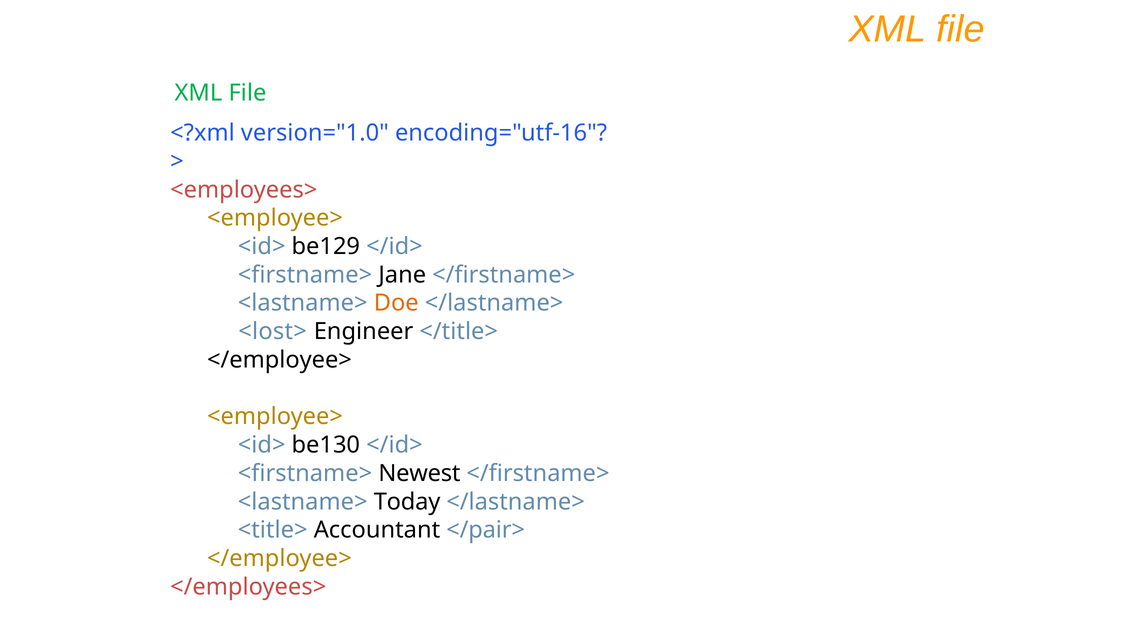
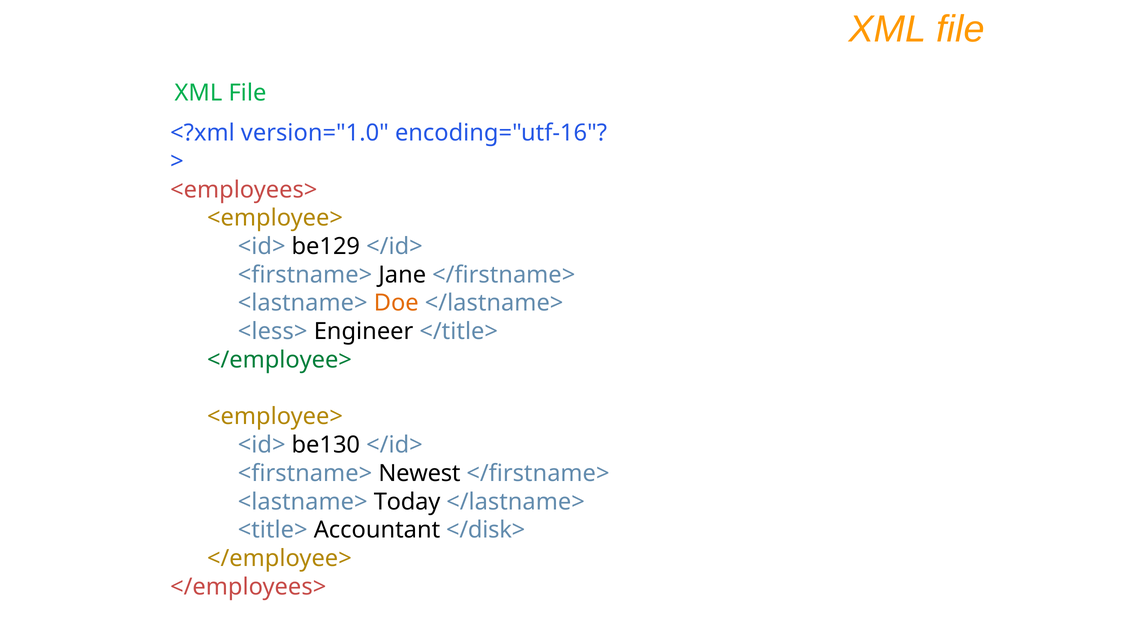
<lost>: <lost> -> <less>
</employee> at (279, 360) colour: black -> green
</pair>: </pair> -> </disk>
